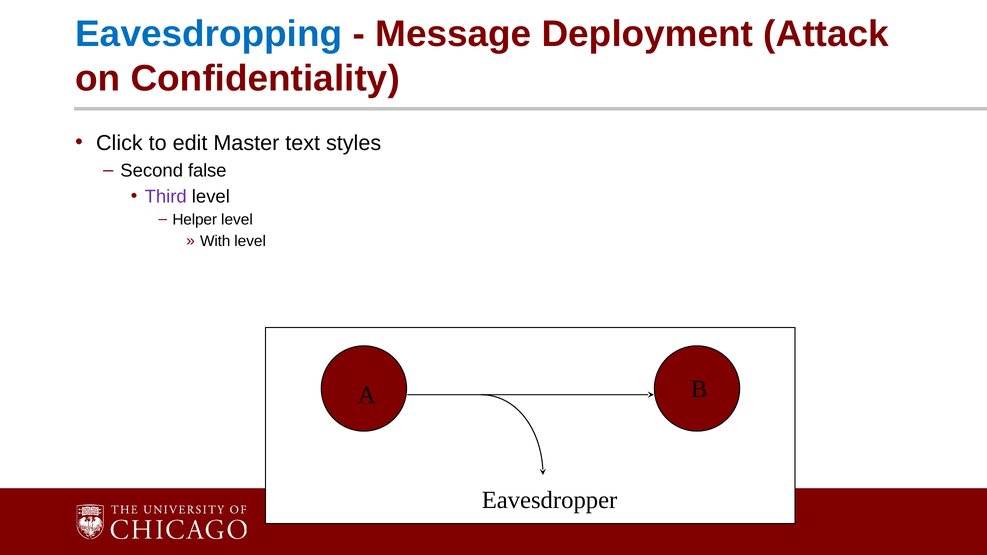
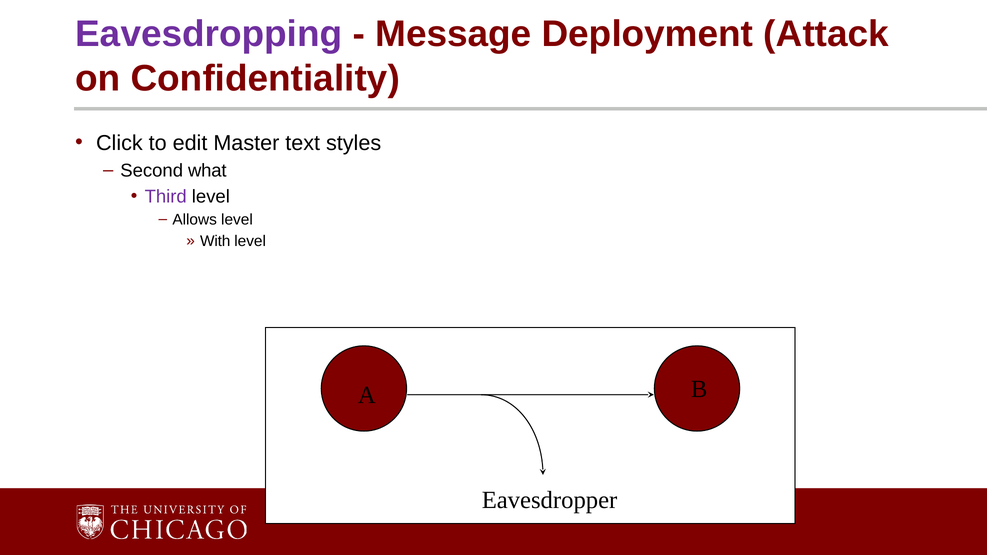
Eavesdropping colour: blue -> purple
false: false -> what
Helper: Helper -> Allows
